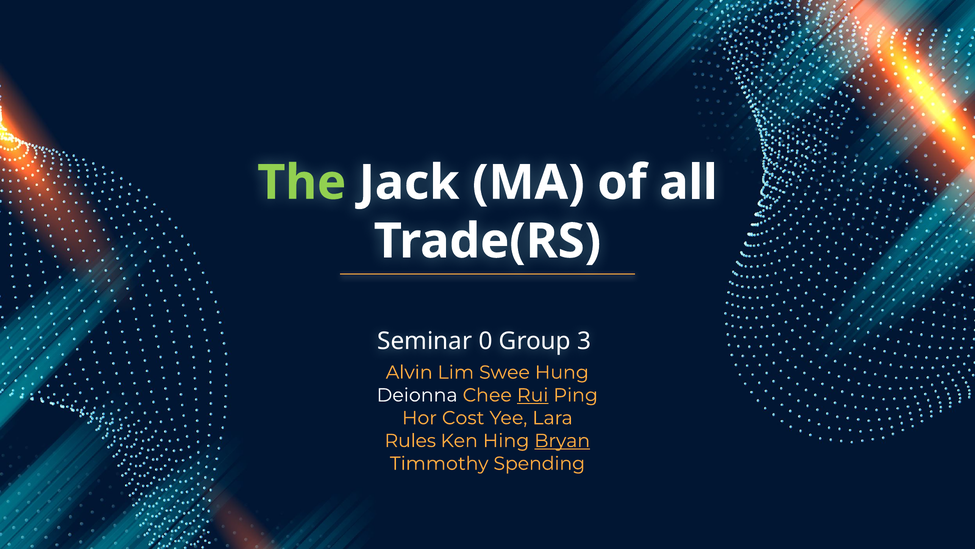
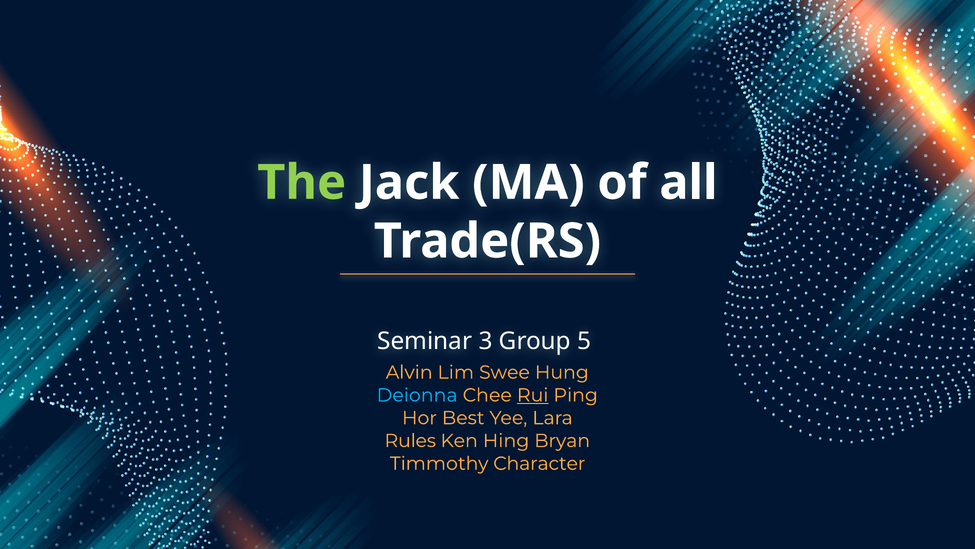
0: 0 -> 3
3: 3 -> 5
Deionna colour: white -> light blue
Cost: Cost -> Best
Bryan underline: present -> none
Spending: Spending -> Character
